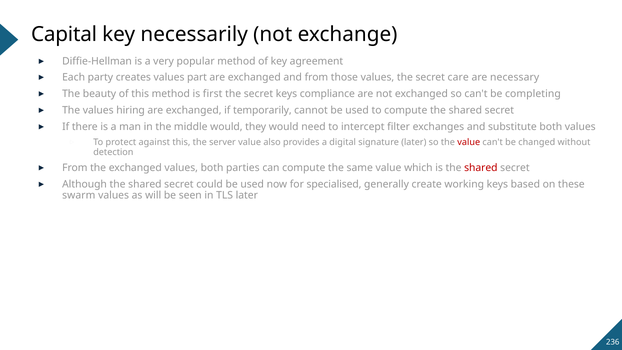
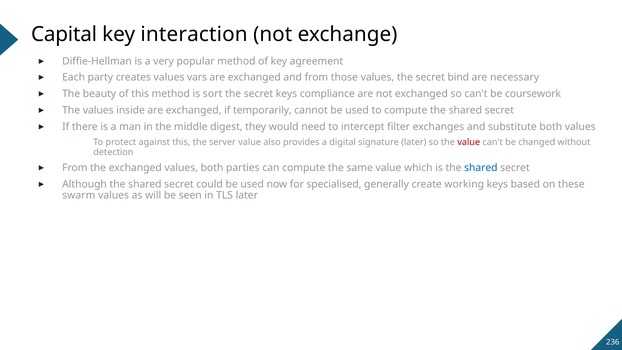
necessarily: necessarily -> interaction
part: part -> vars
care: care -> bind
first: first -> sort
completing: completing -> coursework
hiring: hiring -> inside
middle would: would -> digest
shared at (481, 168) colour: red -> blue
